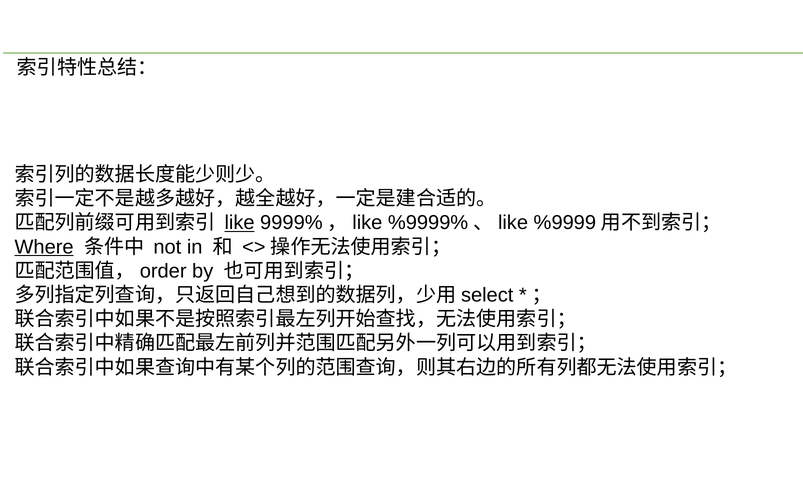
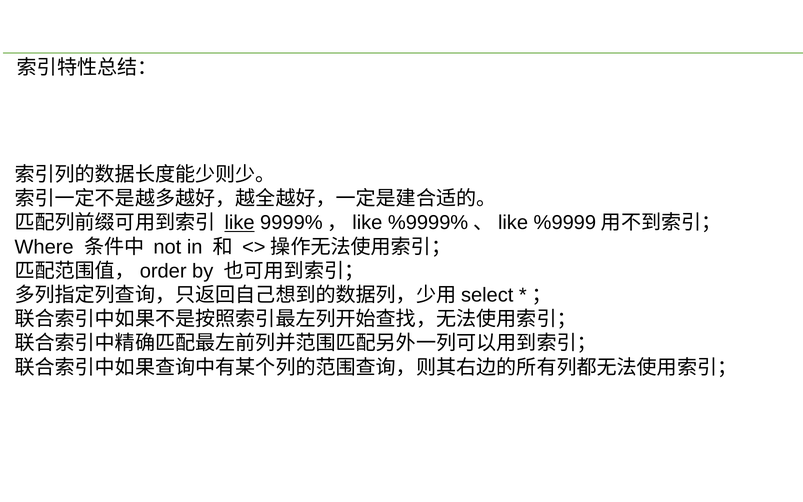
Where underline: present -> none
